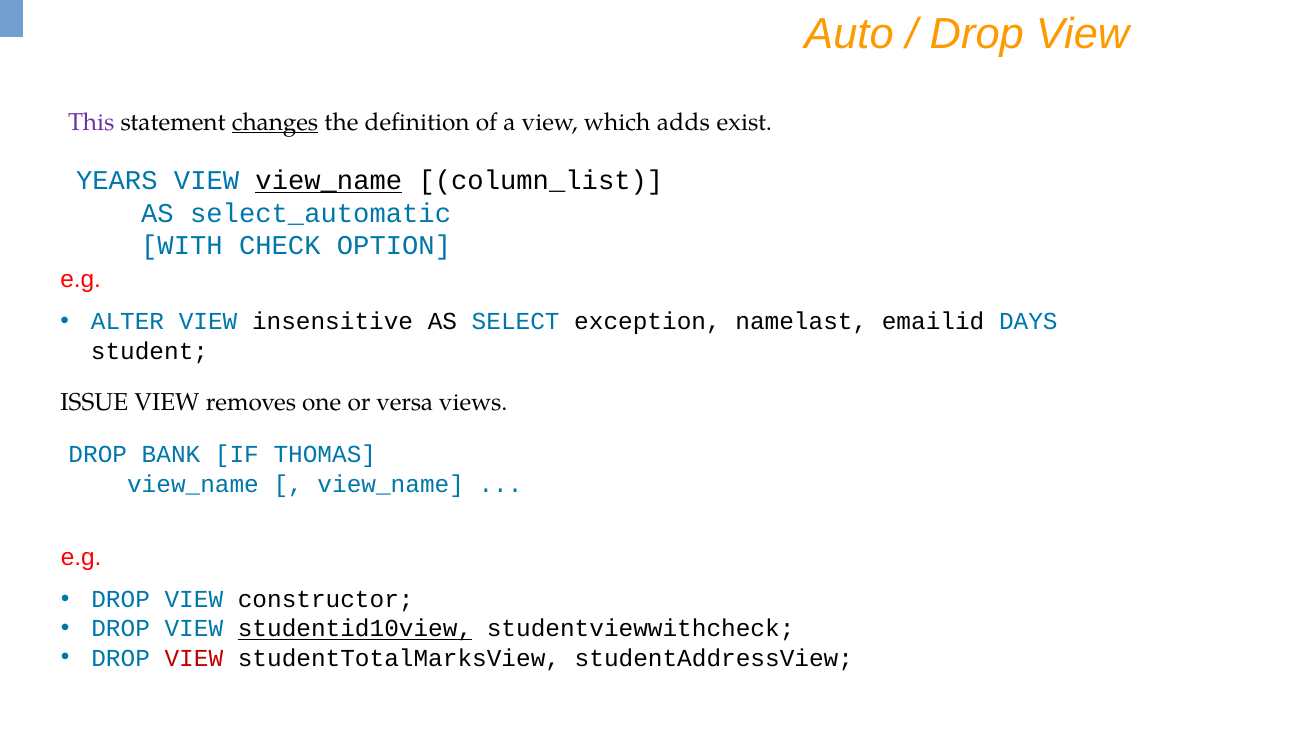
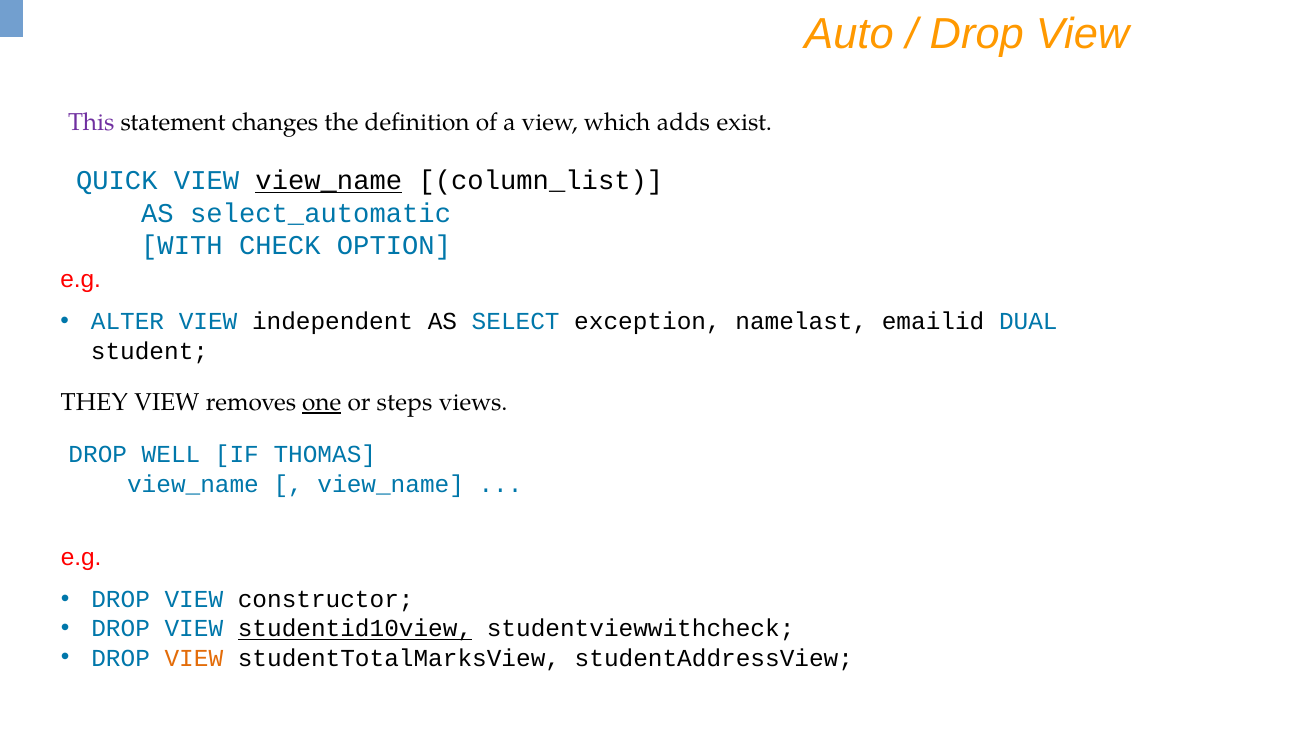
changes underline: present -> none
YEARS: YEARS -> QUICK
insensitive: insensitive -> independent
DAYS: DAYS -> DUAL
ISSUE: ISSUE -> THEY
one underline: none -> present
versa: versa -> steps
BANK: BANK -> WELL
VIEW at (194, 659) colour: red -> orange
